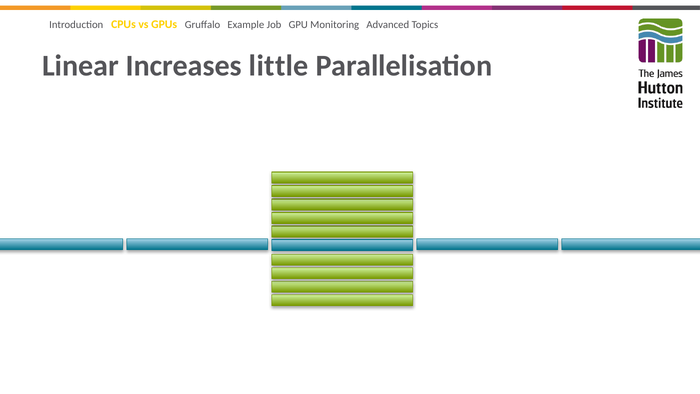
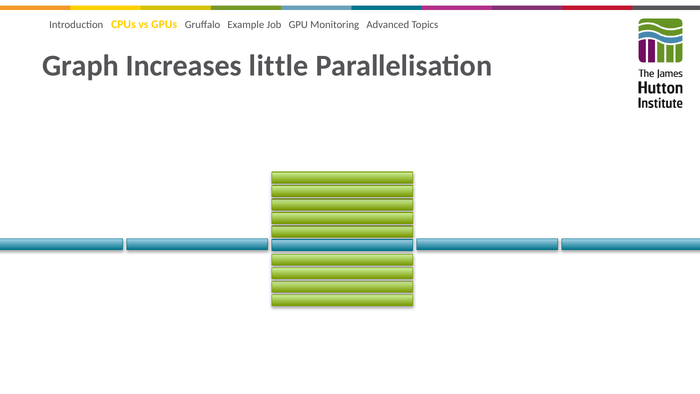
Linear: Linear -> Graph
